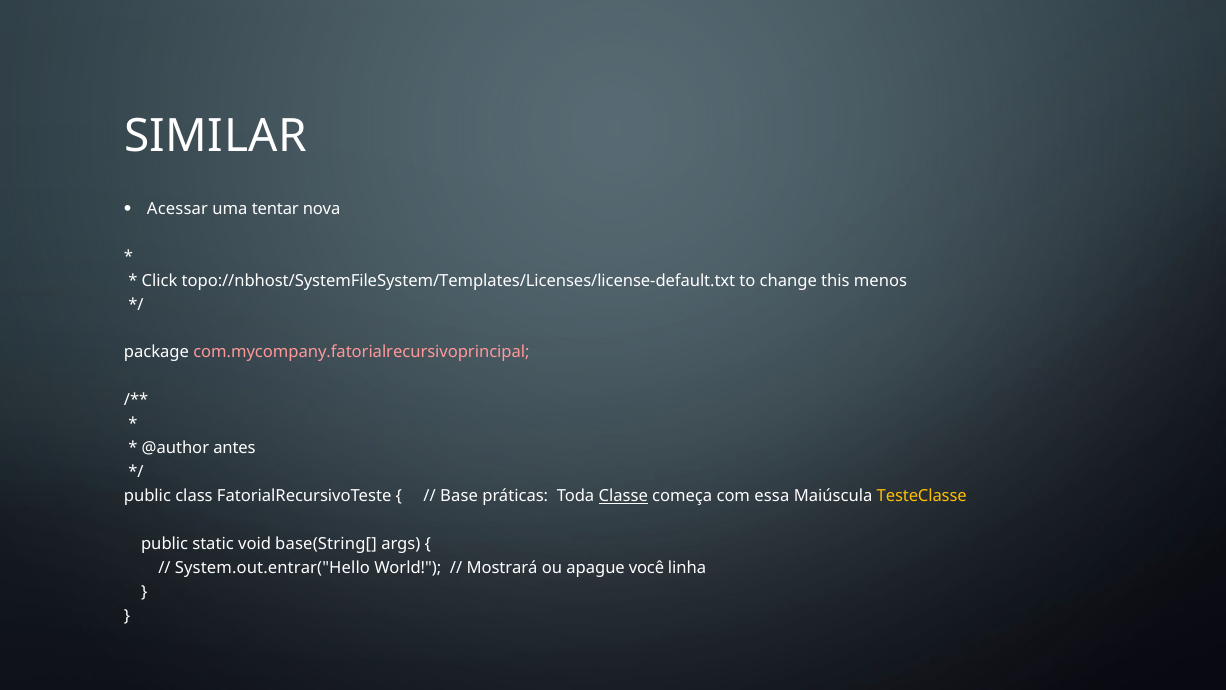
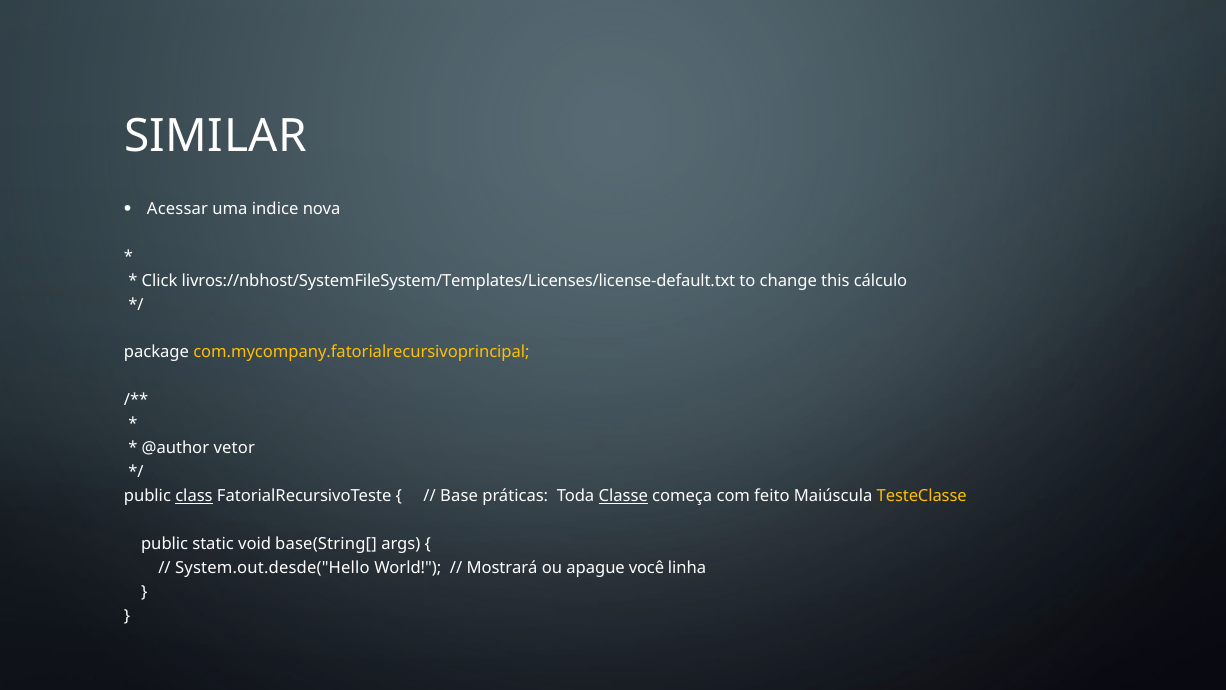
tentar: tentar -> indice
topo://nbhost/SystemFileSystem/Templates/Licenses/license-default.txt: topo://nbhost/SystemFileSystem/Templates/Licenses/license-default.txt -> livros://nbhost/SystemFileSystem/Templates/Licenses/license-default.txt
menos: menos -> cálculo
com.mycompany.fatorialrecursivoprincipal colour: pink -> yellow
antes: antes -> vetor
class underline: none -> present
essa: essa -> feito
System.out.entrar("Hello: System.out.entrar("Hello -> System.out.desde("Hello
